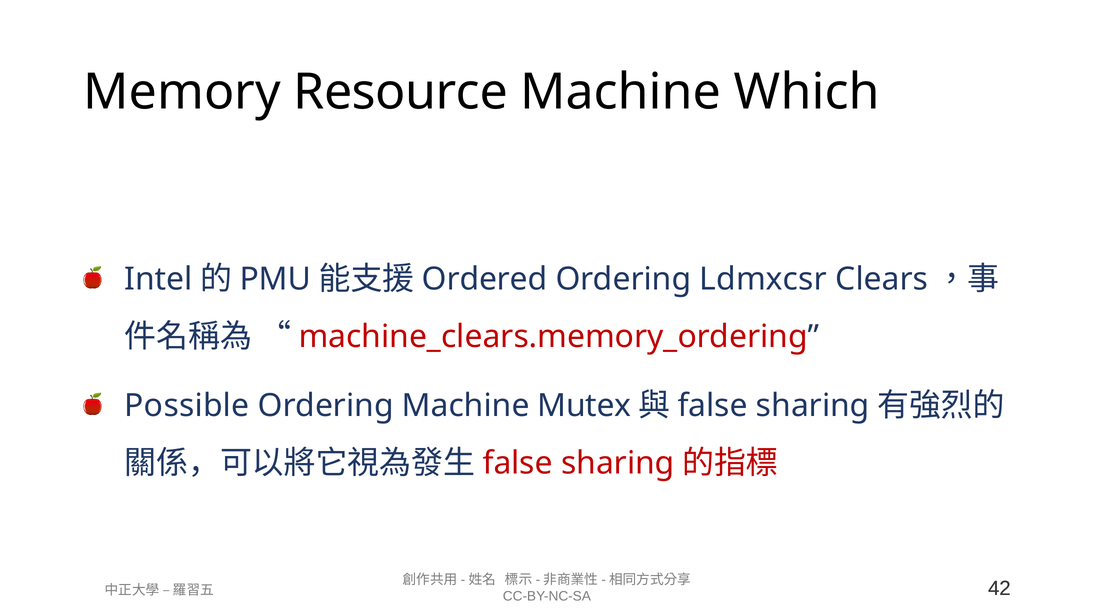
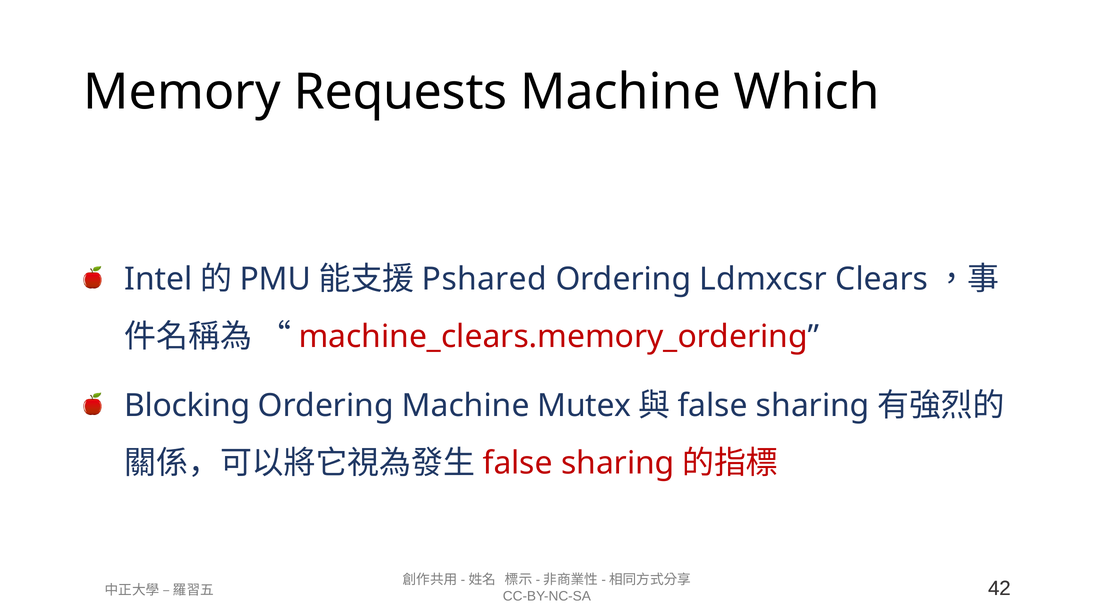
Resource: Resource -> Requests
Ordered: Ordered -> Pshared
Possible: Possible -> Blocking
